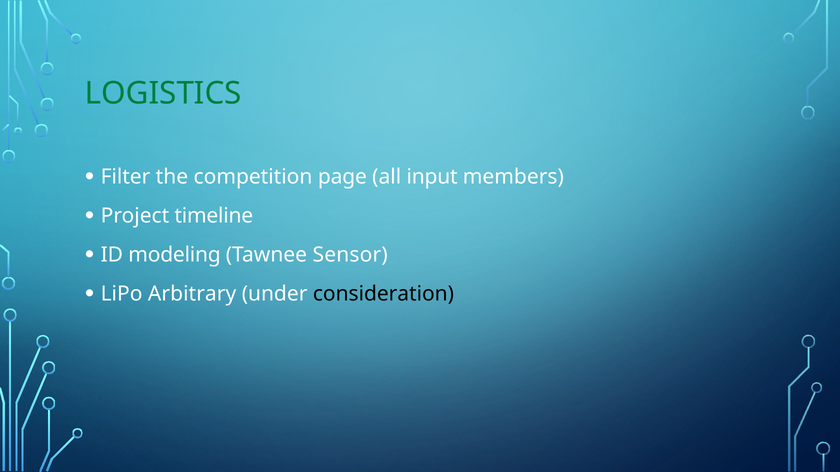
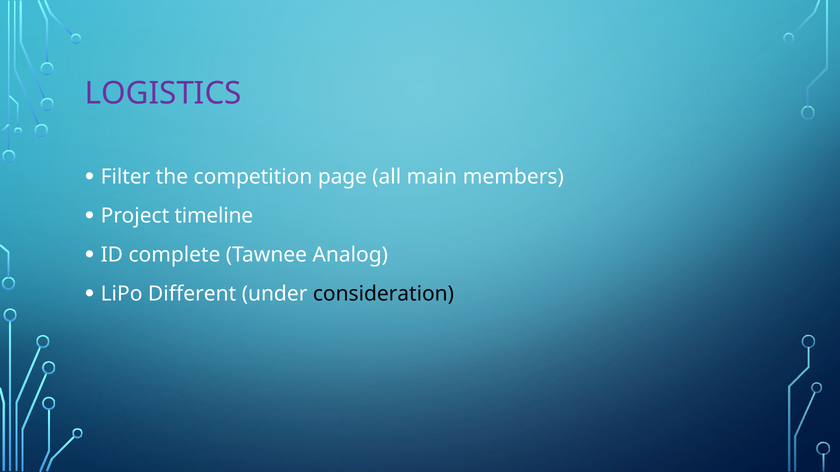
LOGISTICS colour: green -> purple
input: input -> main
modeling: modeling -> complete
Sensor: Sensor -> Analog
Arbitrary: Arbitrary -> Different
